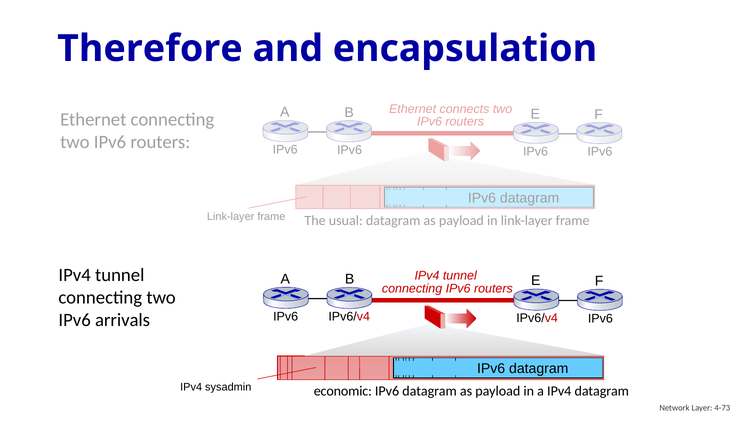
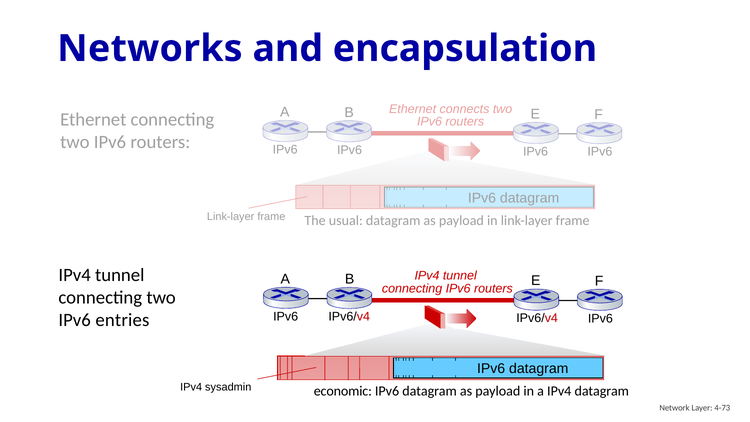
Therefore: Therefore -> Networks
arrivals: arrivals -> entries
